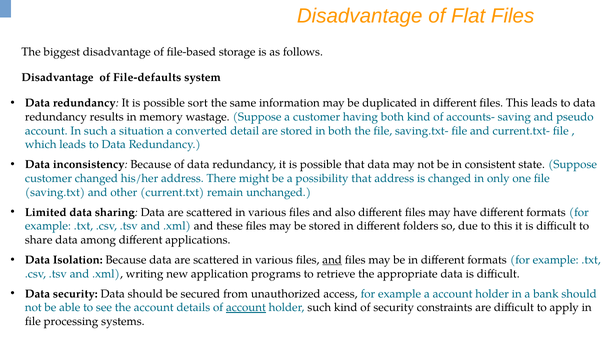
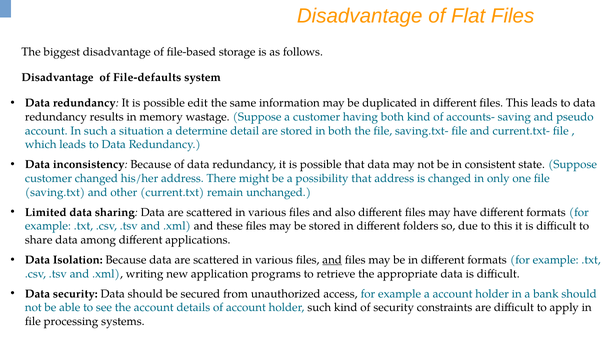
sort: sort -> edit
converted: converted -> determine
account at (246, 308) underline: present -> none
